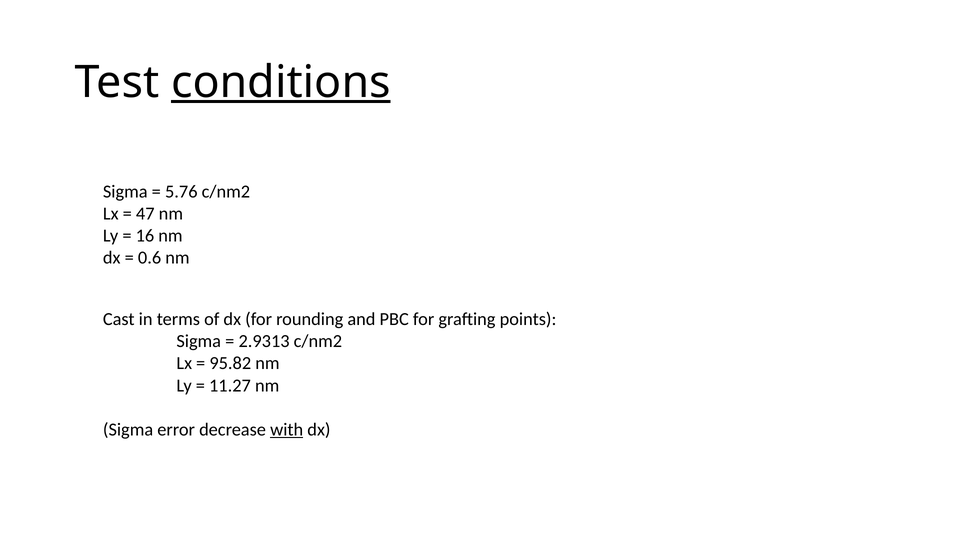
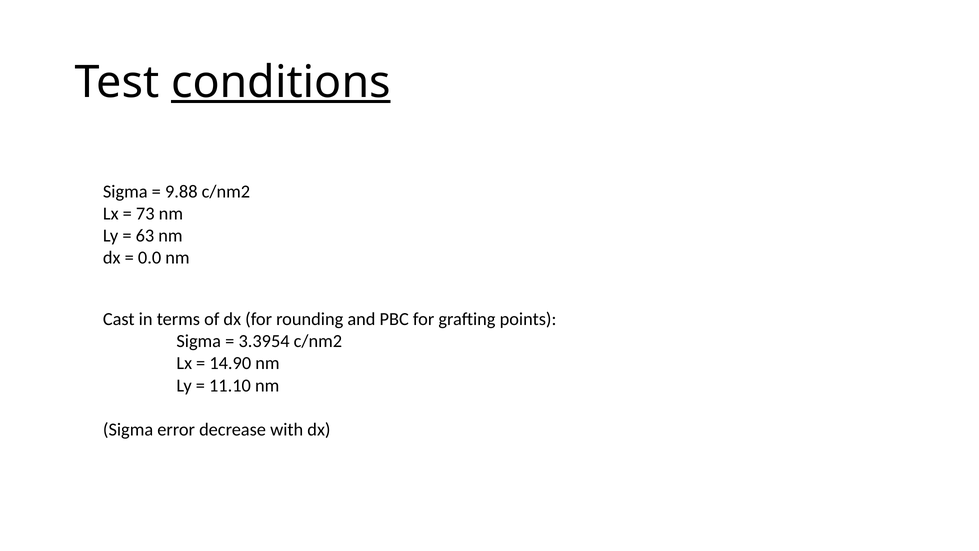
5.76: 5.76 -> 9.88
47: 47 -> 73
16: 16 -> 63
0.6: 0.6 -> 0.0
2.9313: 2.9313 -> 3.3954
95.82: 95.82 -> 14.90
11.27: 11.27 -> 11.10
with underline: present -> none
